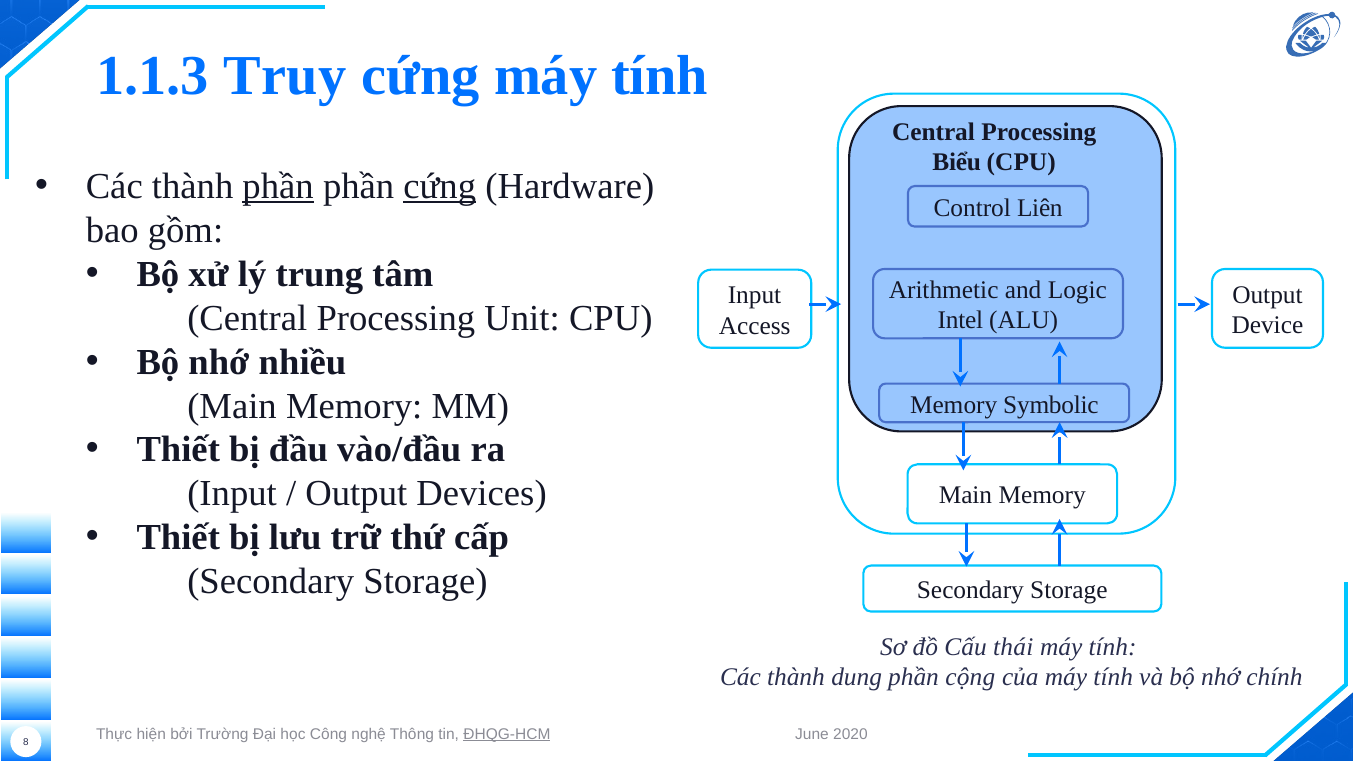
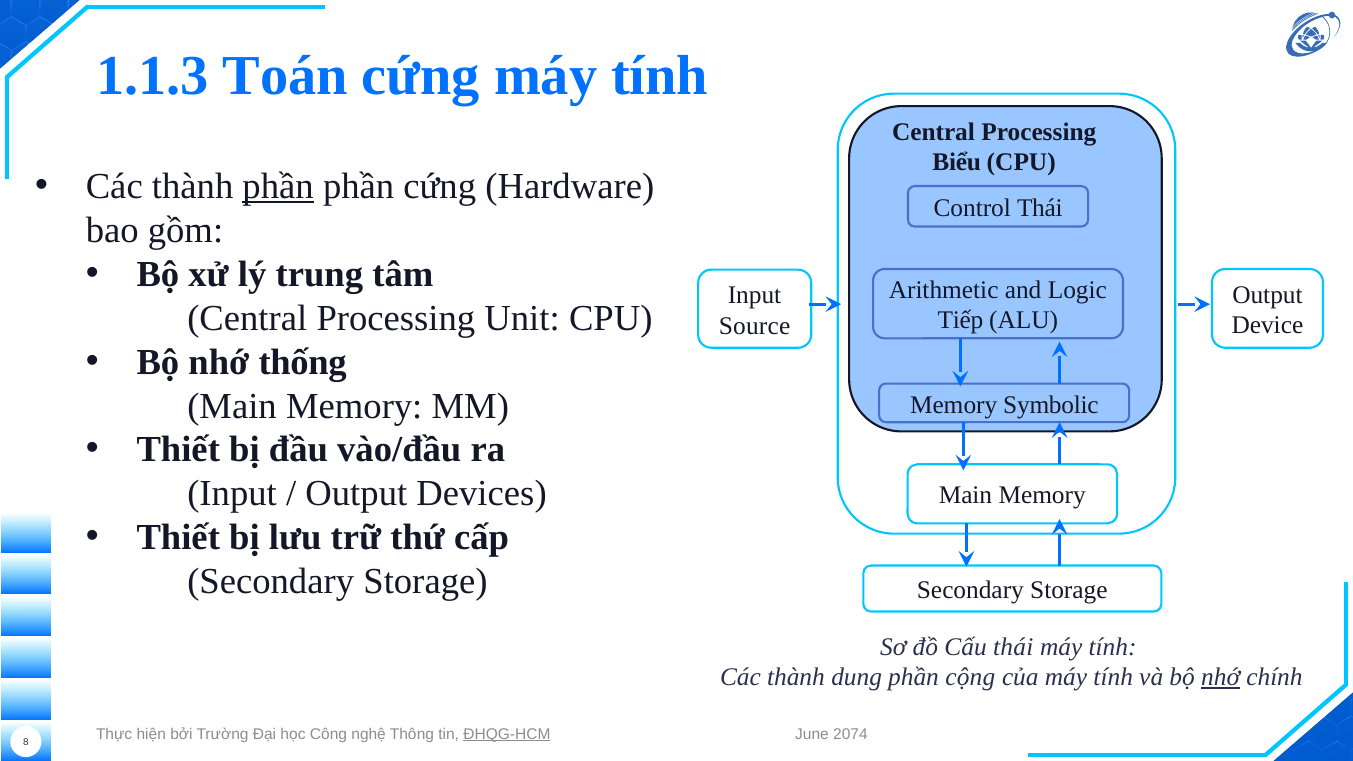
Truy: Truy -> Toán
cứng at (440, 186) underline: present -> none
Control Liên: Liên -> Thái
Intel: Intel -> Tiếp
Access: Access -> Source
nhiều: nhiều -> thống
nhớ at (1221, 677) underline: none -> present
2020: 2020 -> 2074
